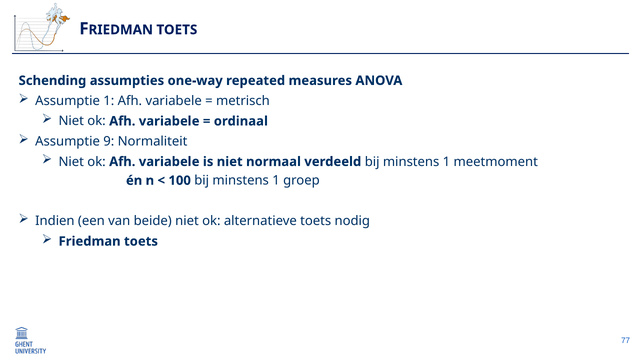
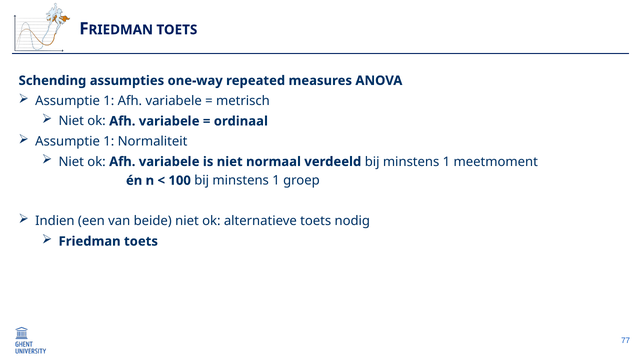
9 at (109, 141): 9 -> 1
